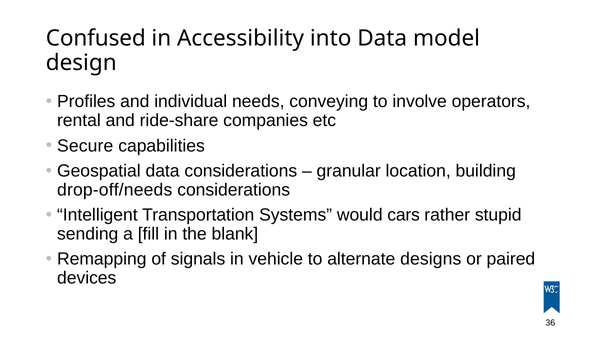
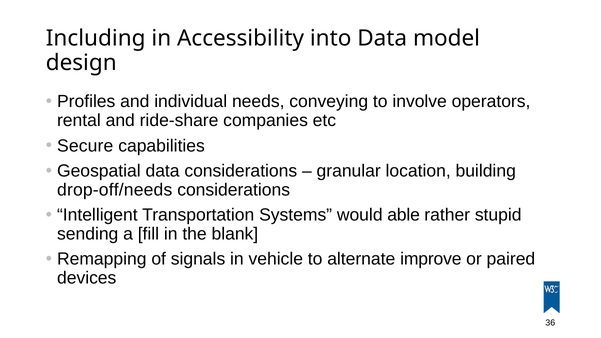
Confused: Confused -> Including
cars: cars -> able
designs: designs -> improve
